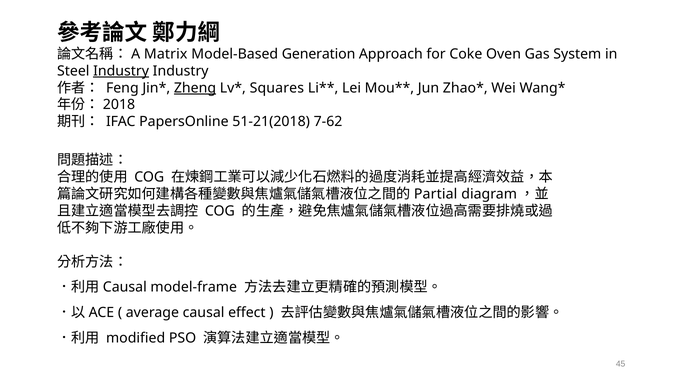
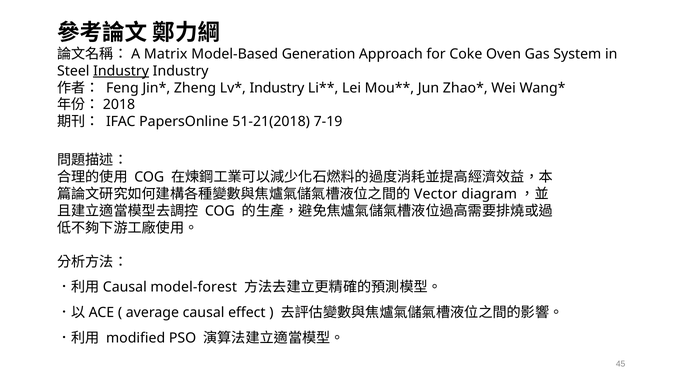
Zheng underline: present -> none
Squares at (277, 88): Squares -> Industry
7-62: 7-62 -> 7-19
Partial: Partial -> Vector
model-frame: model-frame -> model-forest
